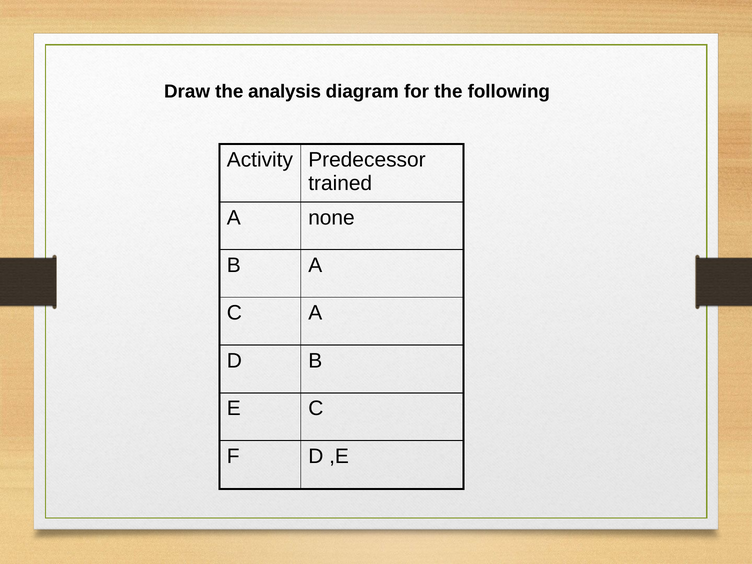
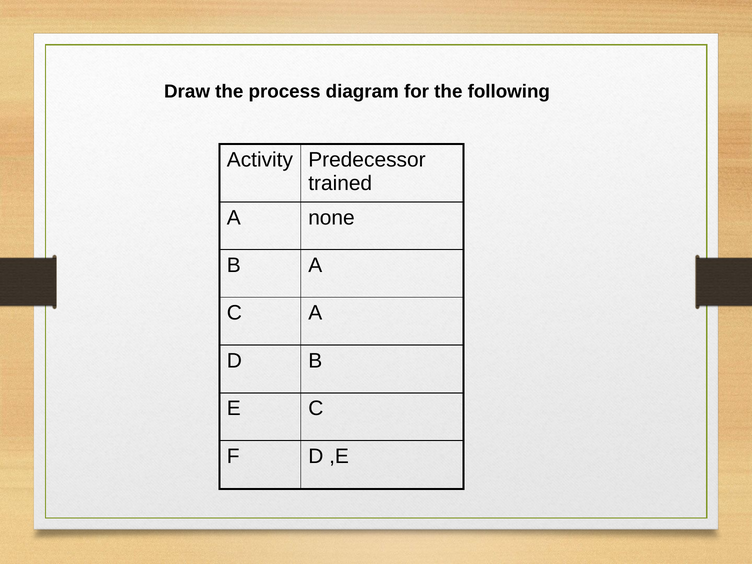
analysis: analysis -> process
